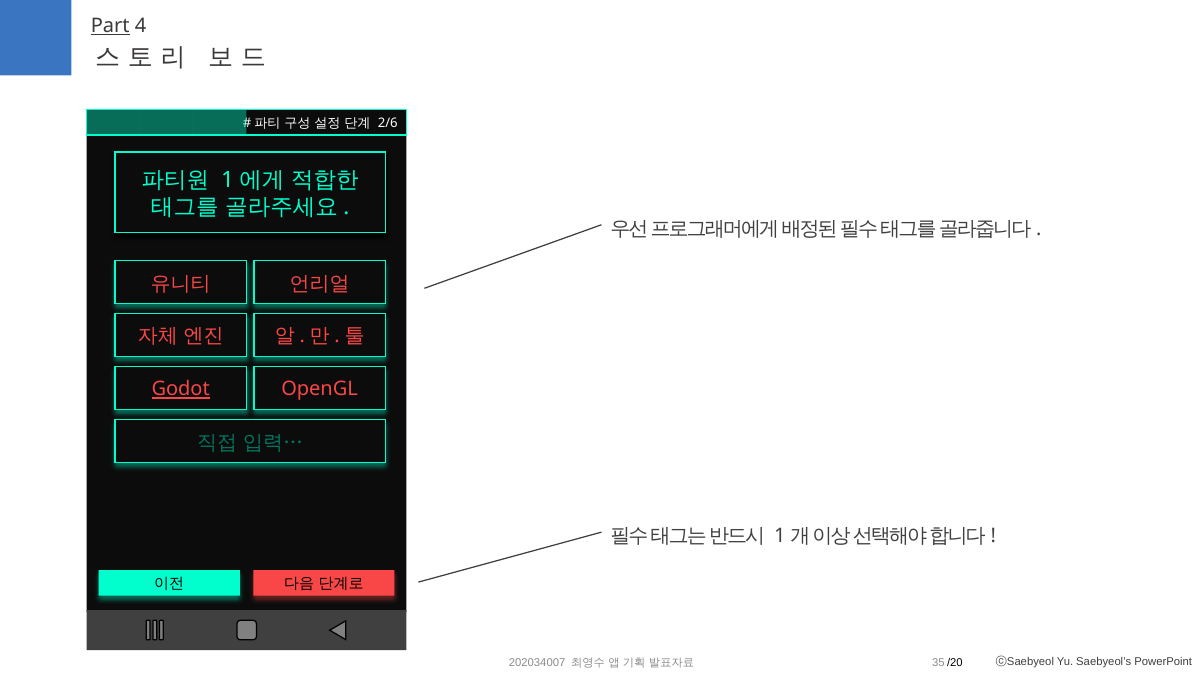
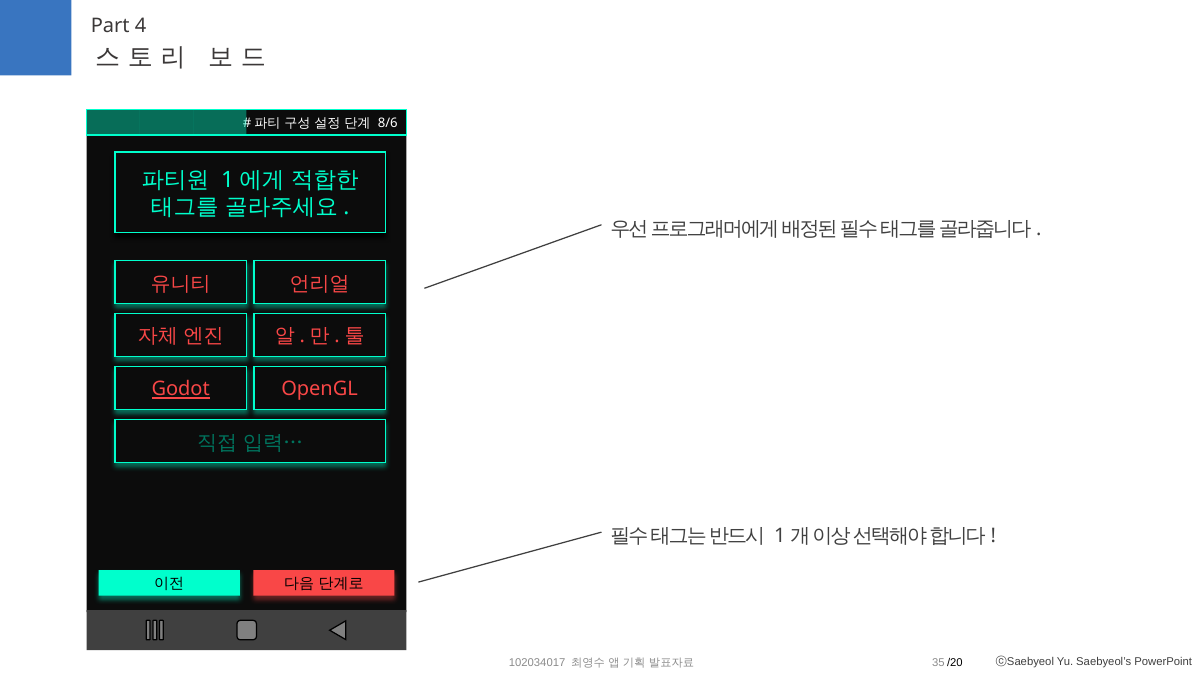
Part underline: present -> none
2/6: 2/6 -> 8/6
202034007: 202034007 -> 102034017
